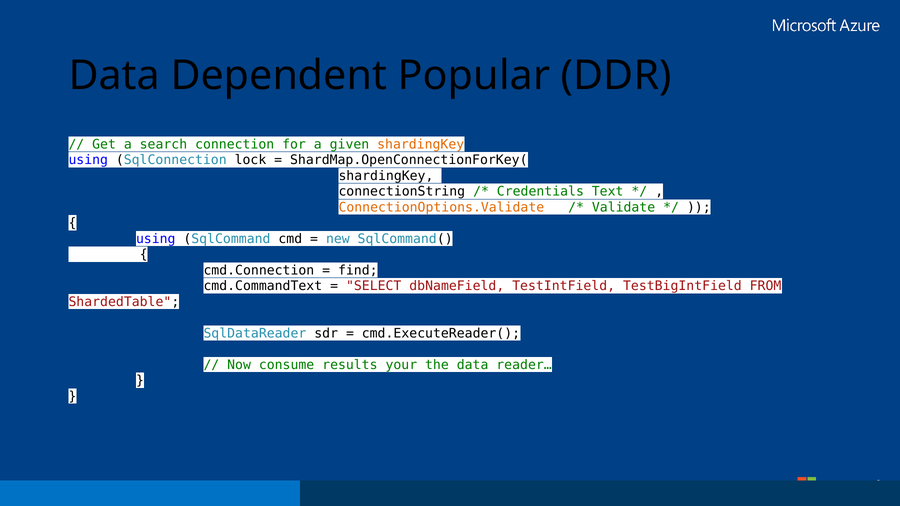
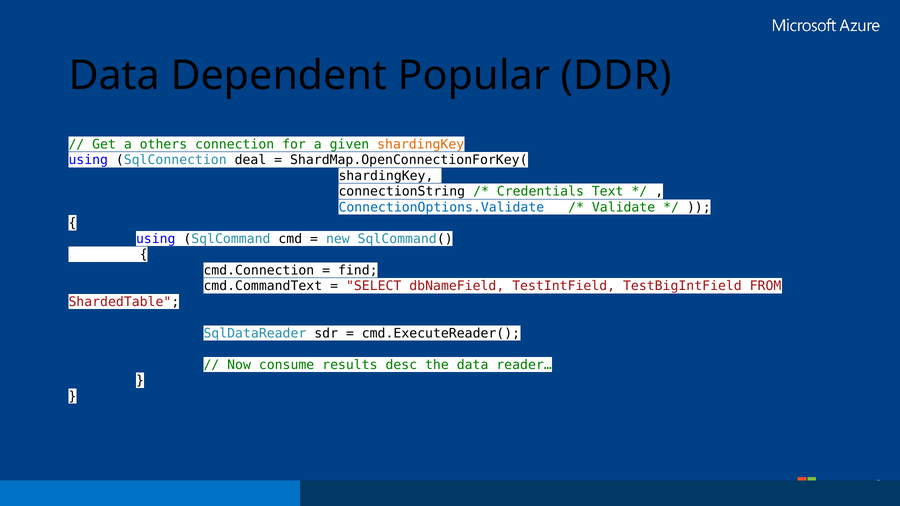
search: search -> others
lock: lock -> deal
ConnectionOptions.Validate colour: orange -> blue
your: your -> desc
